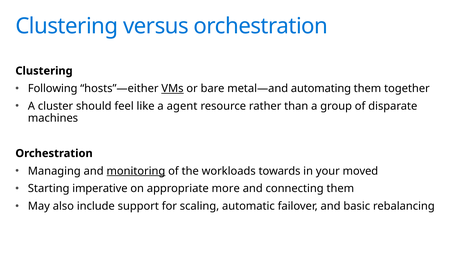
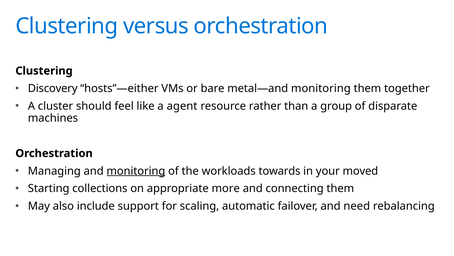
Following: Following -> Discovery
VMs underline: present -> none
metal—and automating: automating -> monitoring
imperative: imperative -> collections
basic: basic -> need
